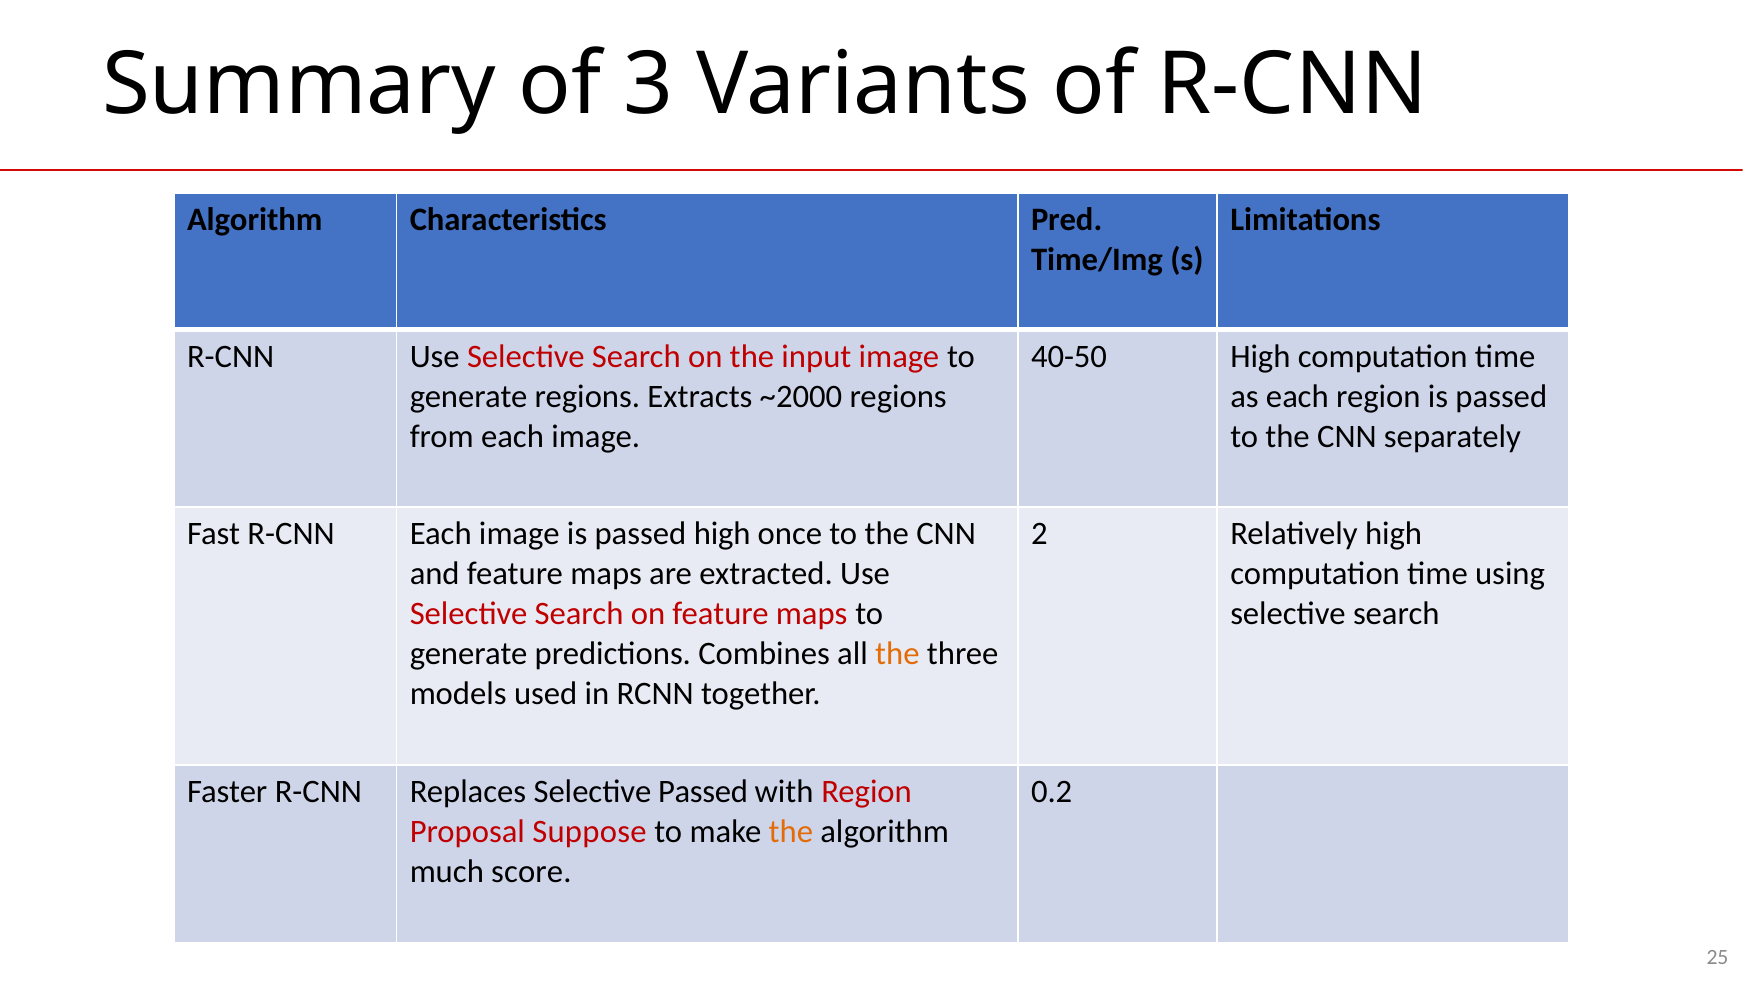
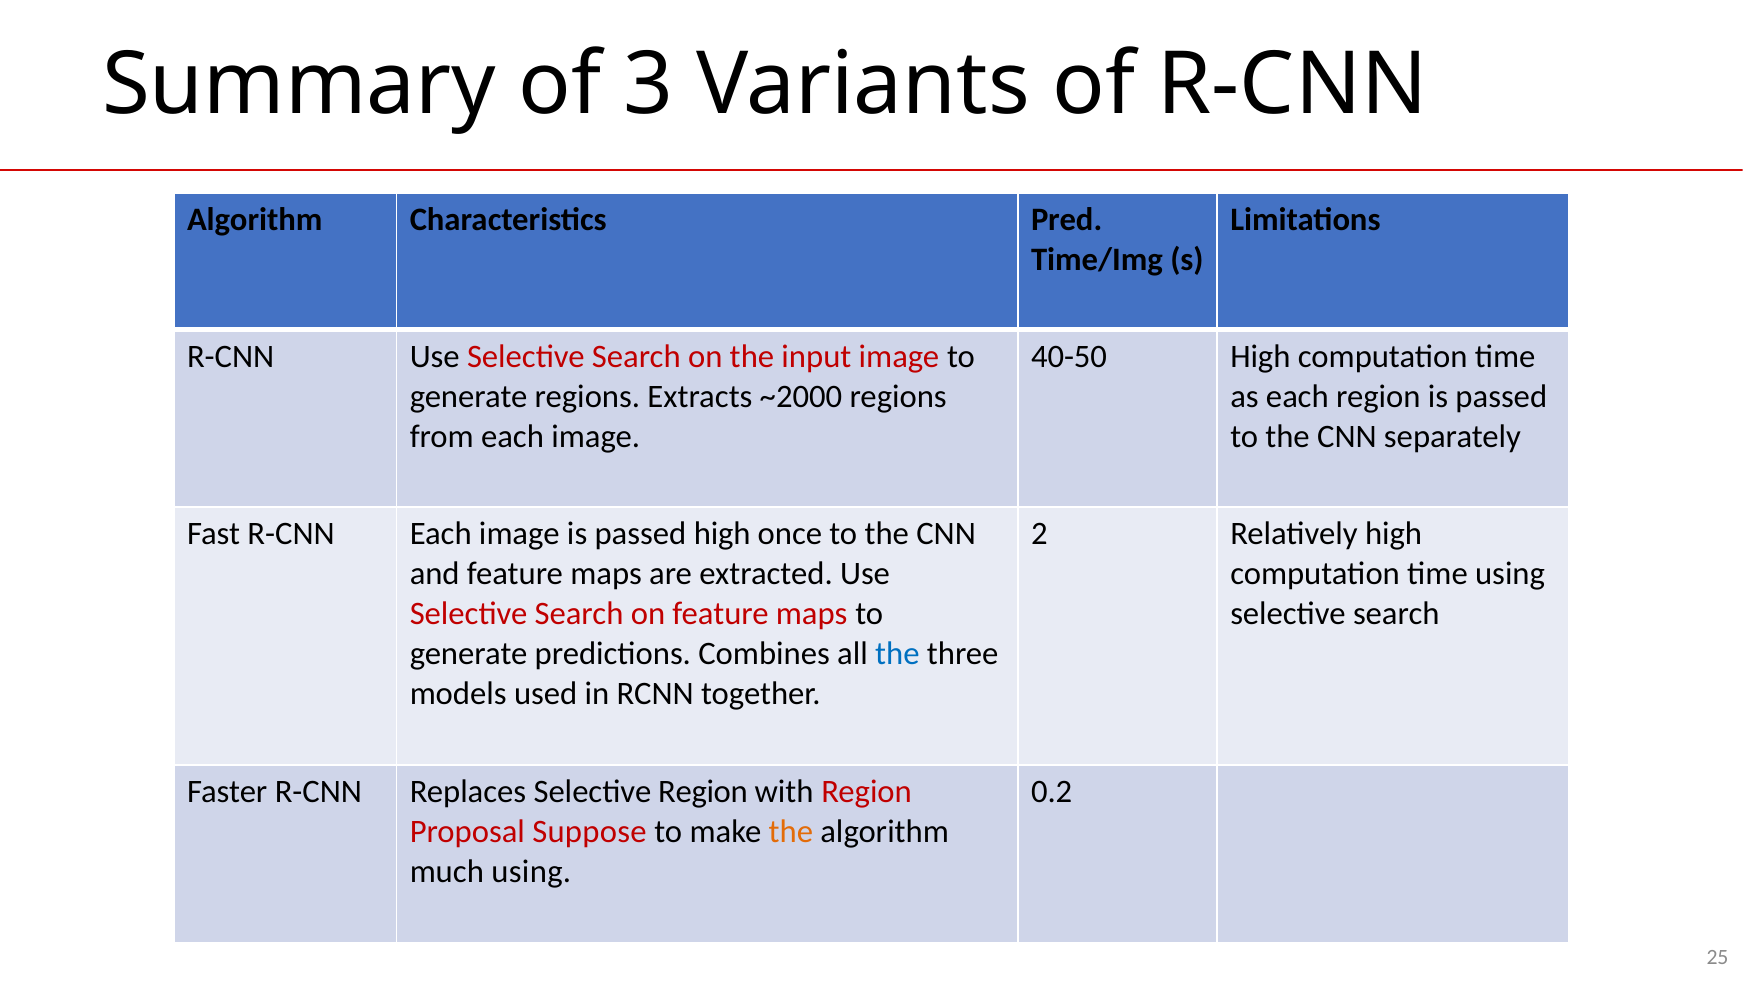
the at (897, 653) colour: orange -> blue
Selective Passed: Passed -> Region
much score: score -> using
